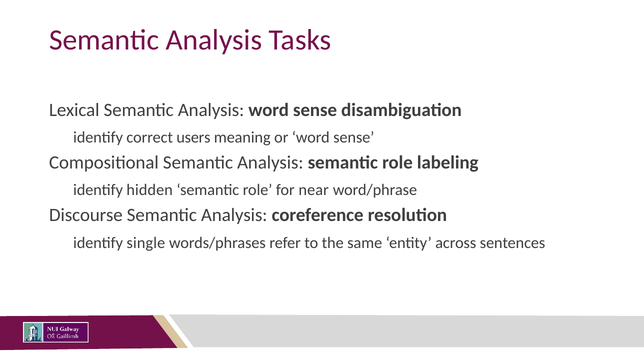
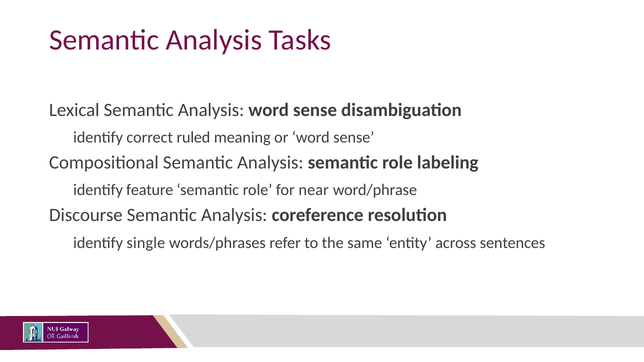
users: users -> ruled
hidden: hidden -> feature
